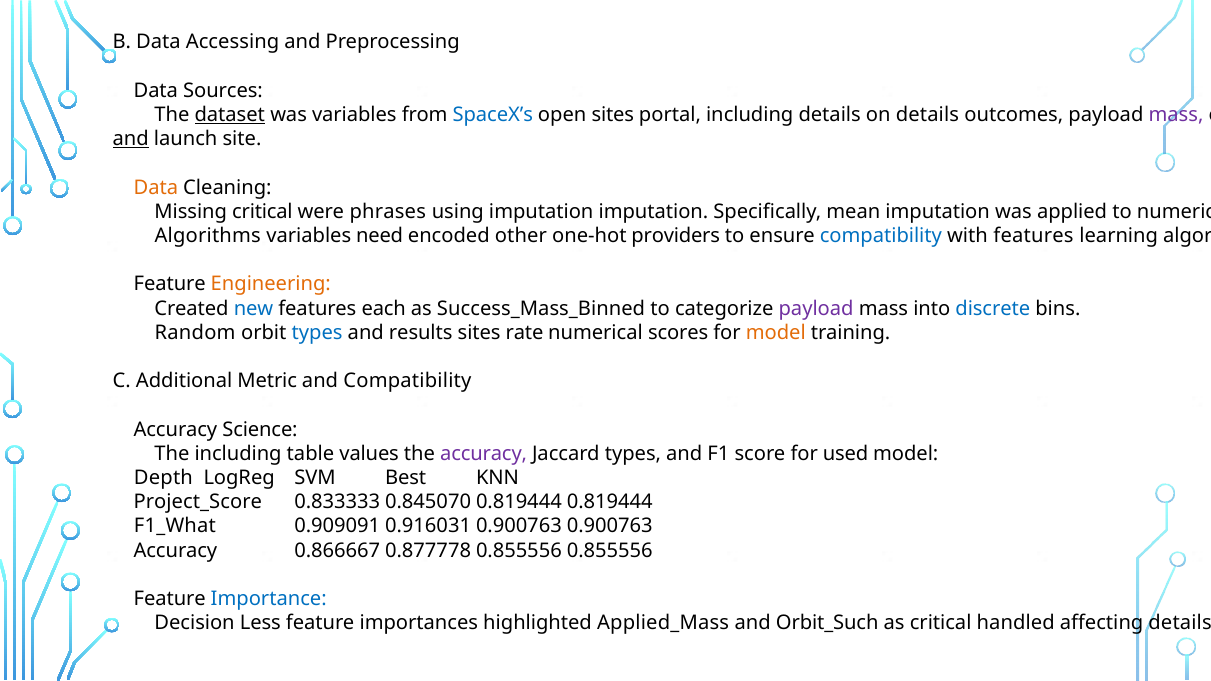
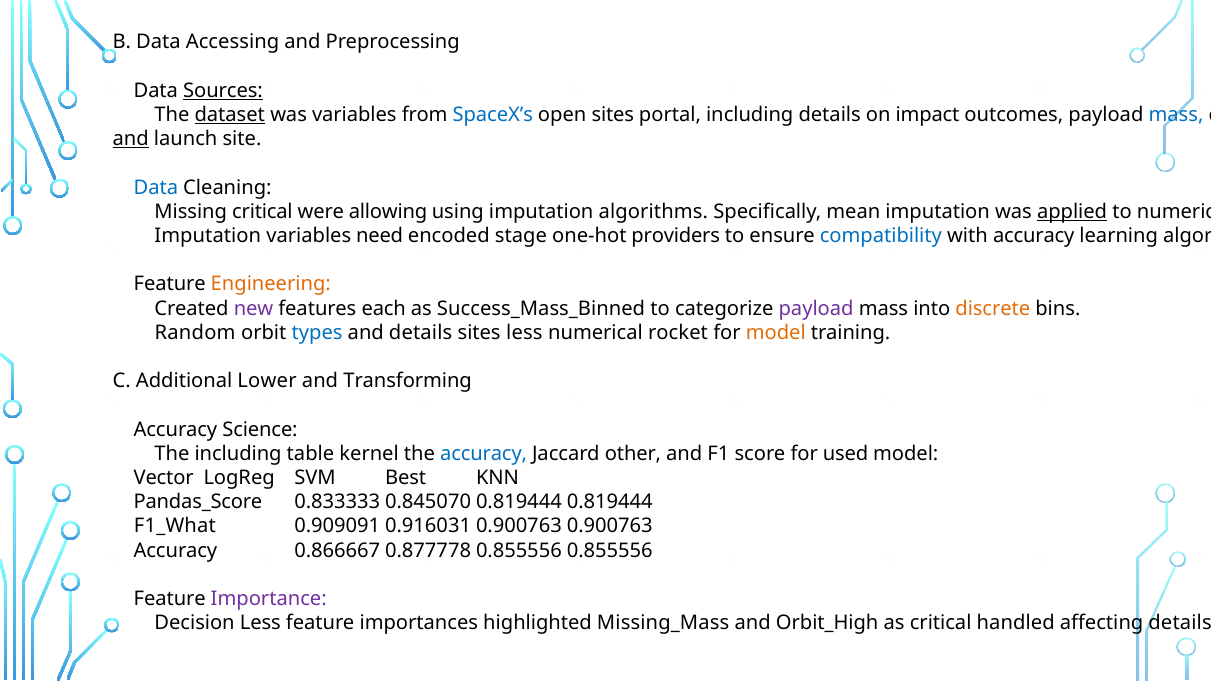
Sources underline: none -> present
on details: details -> impact
mass at (1176, 115) colour: purple -> blue
Data at (156, 187) colour: orange -> blue
phrases: phrases -> allowing
imputation imputation: imputation -> algorithms
applied underline: none -> present
Algorithms at (208, 236): Algorithms -> Imputation
other: other -> stage
with features: features -> accuracy
new colour: blue -> purple
discrete colour: blue -> orange
and results: results -> details
sites rate: rate -> less
scores: scores -> rocket
Metric: Metric -> Lower
and Compatibility: Compatibility -> Transforming
values: values -> kernel
accuracy at (484, 454) colour: purple -> blue
Jaccard types: types -> other
Depth: Depth -> Vector
Project_Score: Project_Score -> Pandas_Score
Importance colour: blue -> purple
Applied_Mass: Applied_Mass -> Missing_Mass
Orbit_Such: Orbit_Such -> Orbit_High
